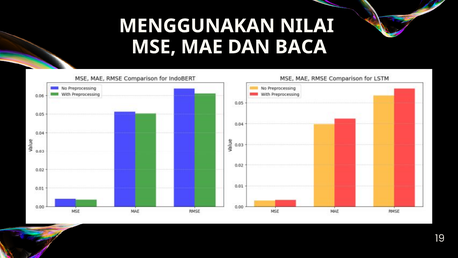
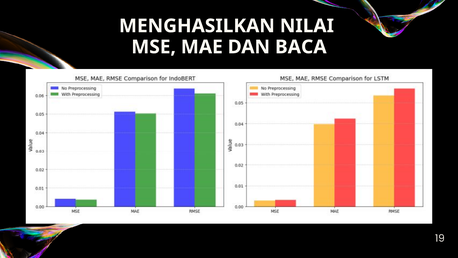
MENGGUNAKAN: MENGGUNAKAN -> MENGHASILKAN
